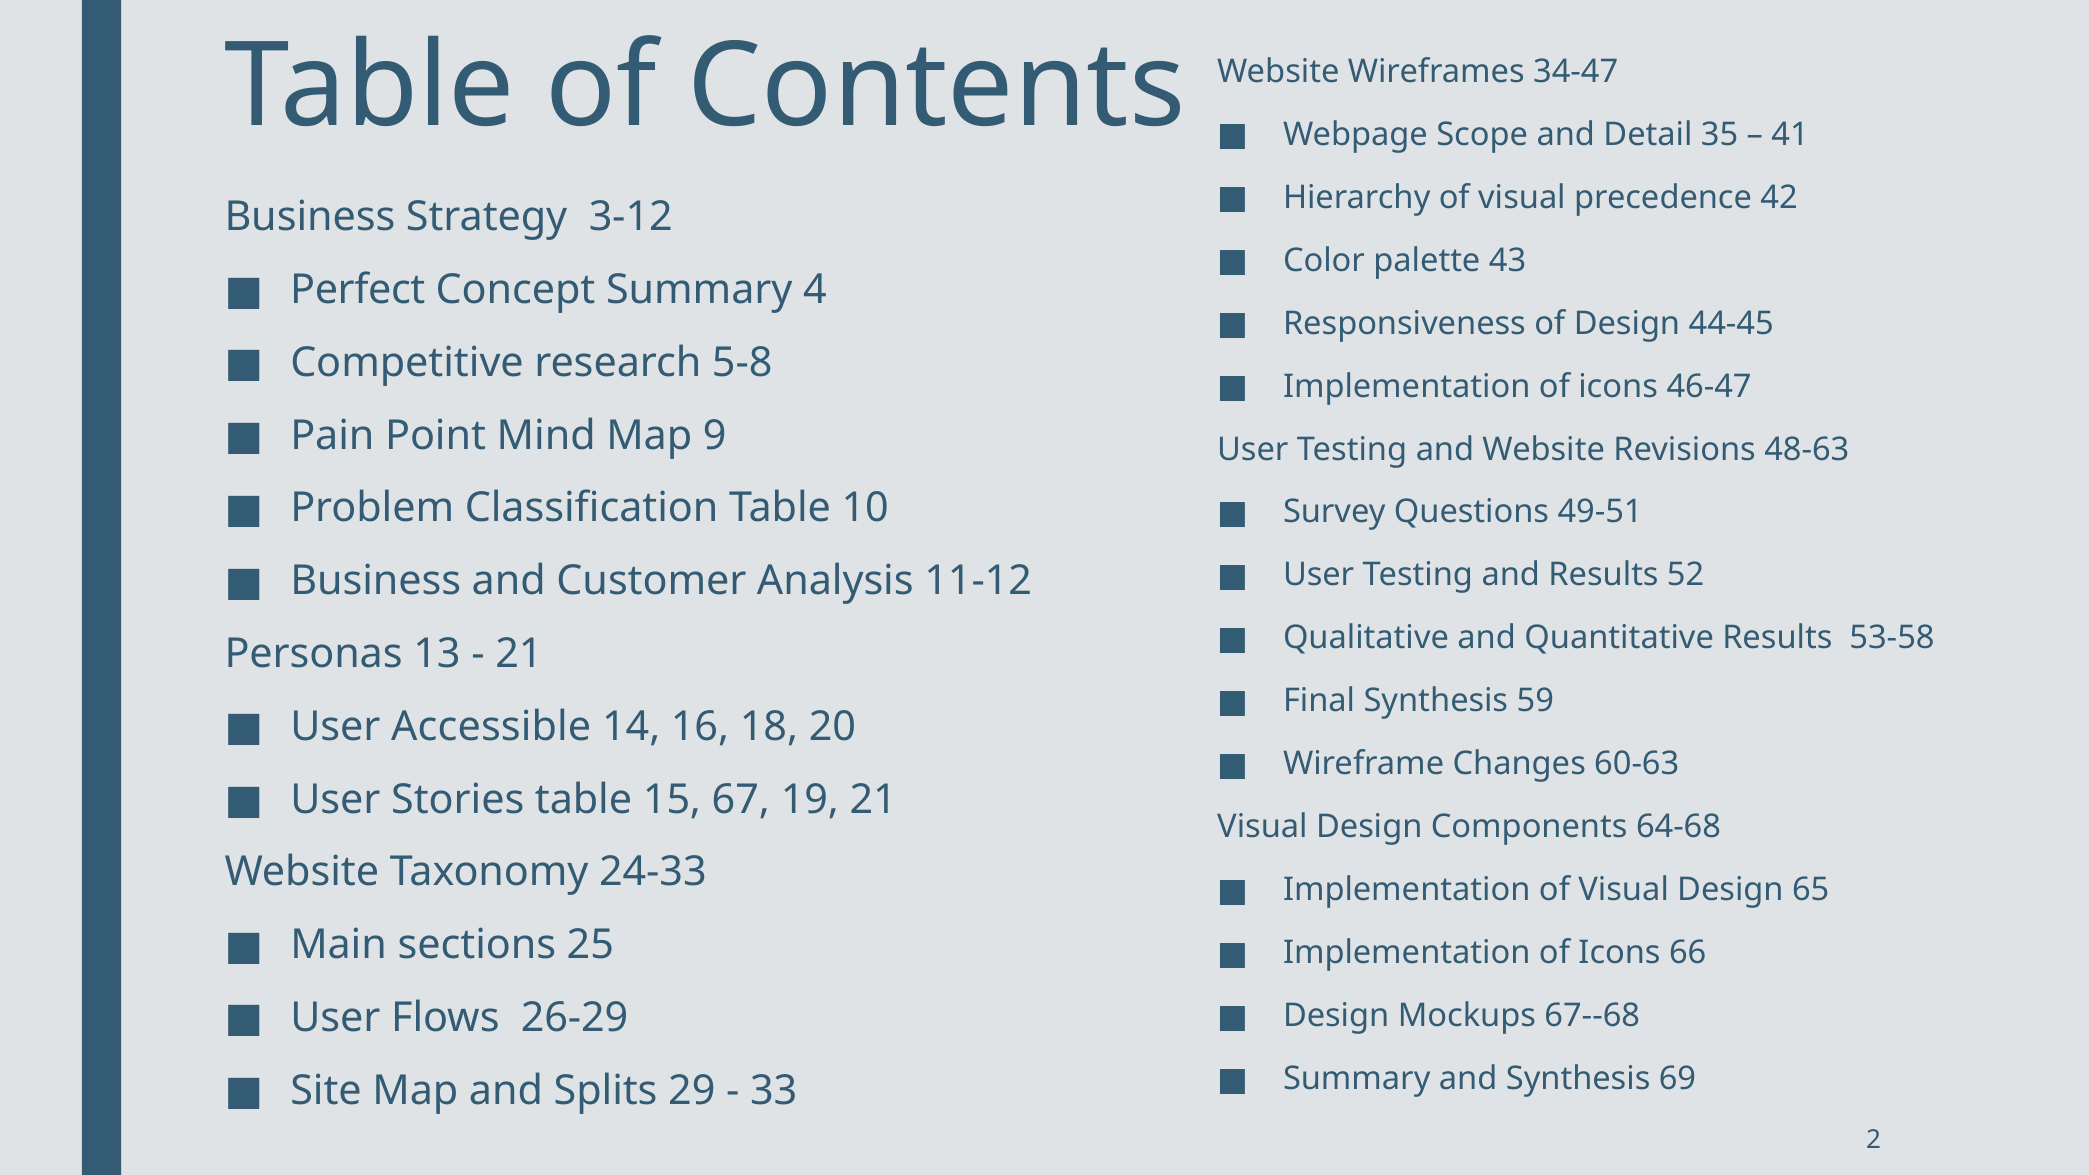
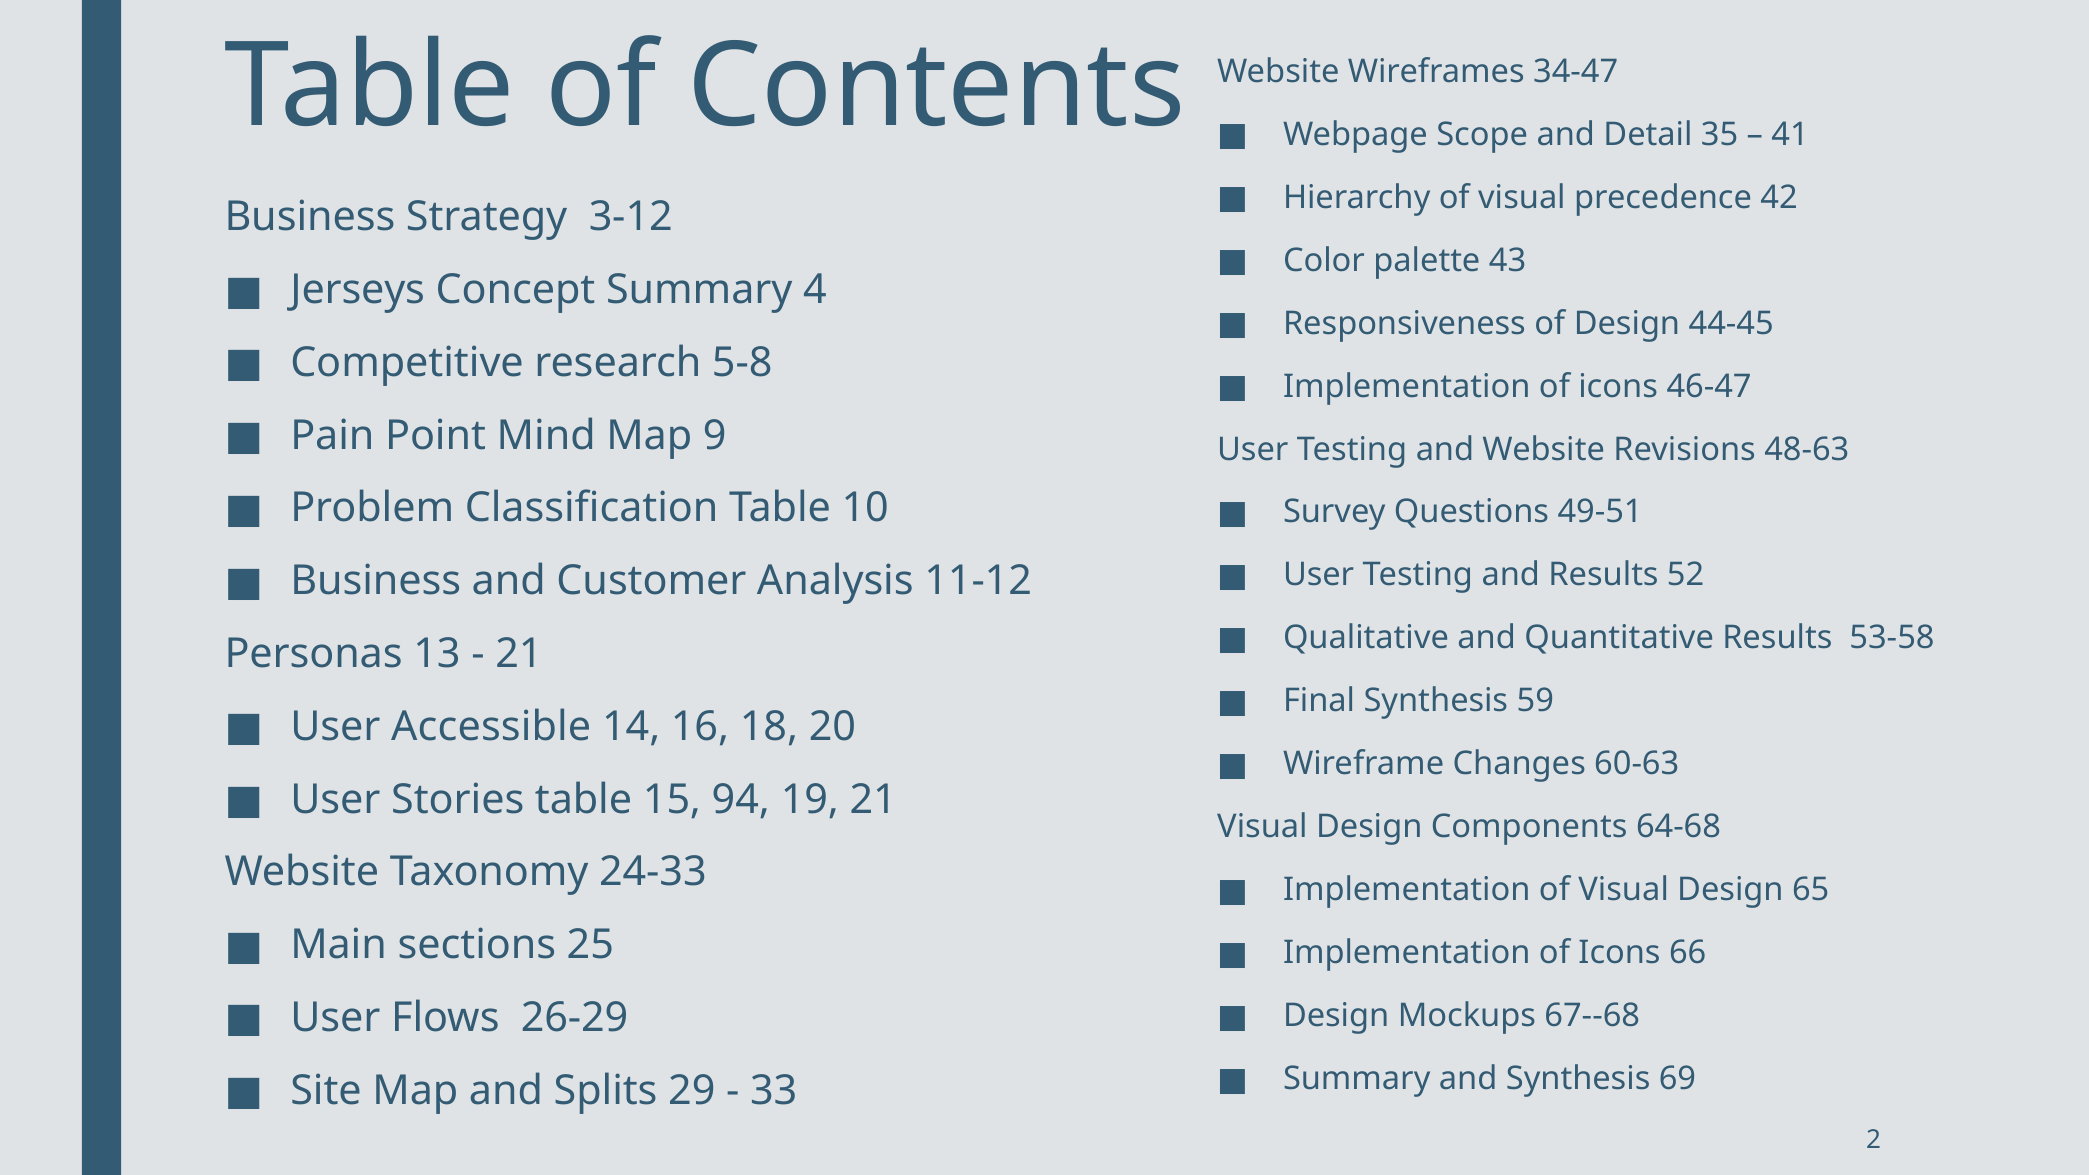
Perfect: Perfect -> Jerseys
67: 67 -> 94
